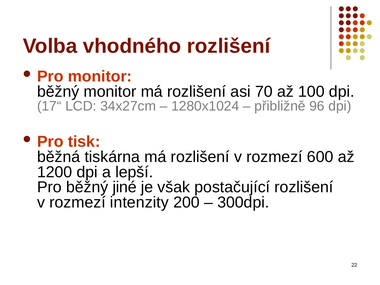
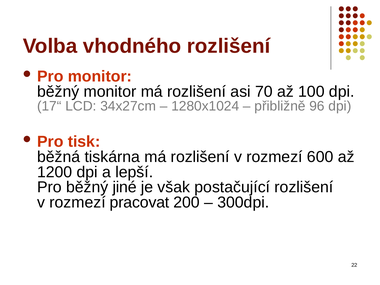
intenzity: intenzity -> pracovat
